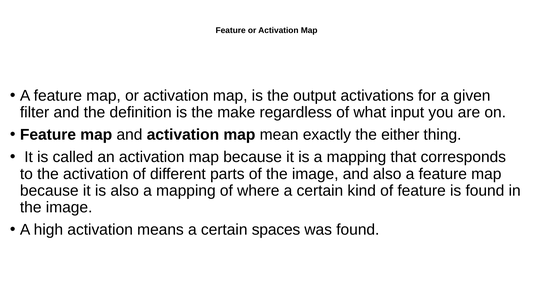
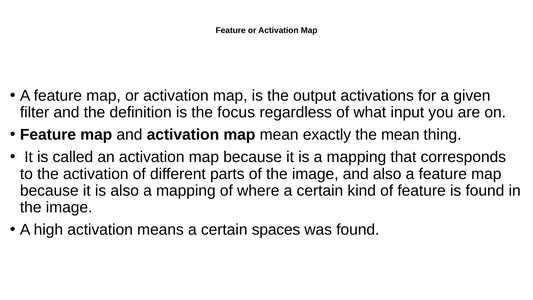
make: make -> focus
the either: either -> mean
